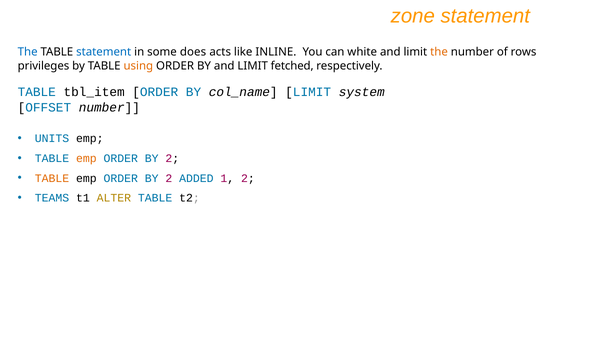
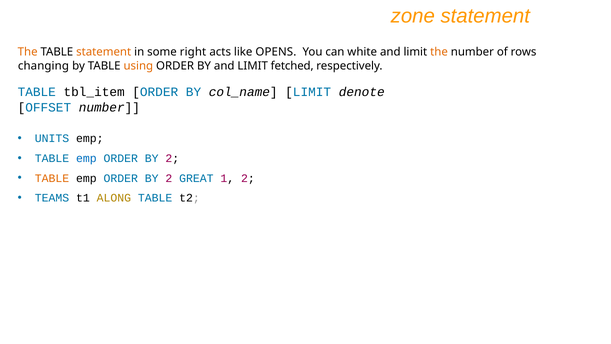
The at (28, 52) colour: blue -> orange
statement at (104, 52) colour: blue -> orange
does: does -> right
INLINE: INLINE -> OPENS
privileges: privileges -> changing
system: system -> denote
emp at (86, 158) colour: orange -> blue
ADDED: ADDED -> GREAT
ALTER: ALTER -> ALONG
